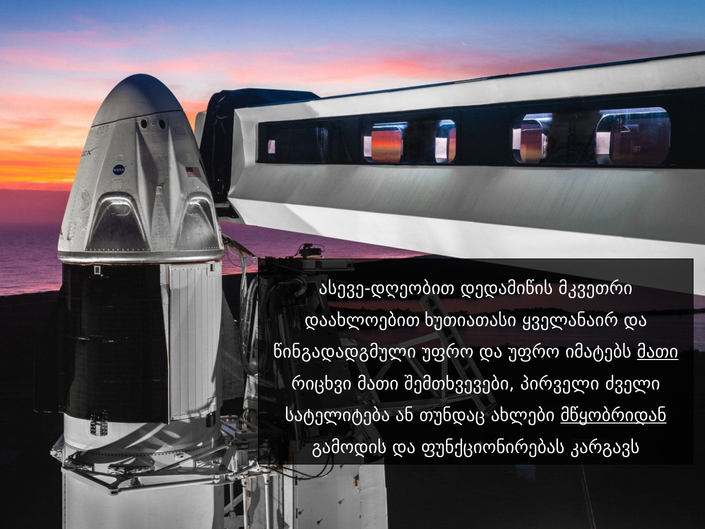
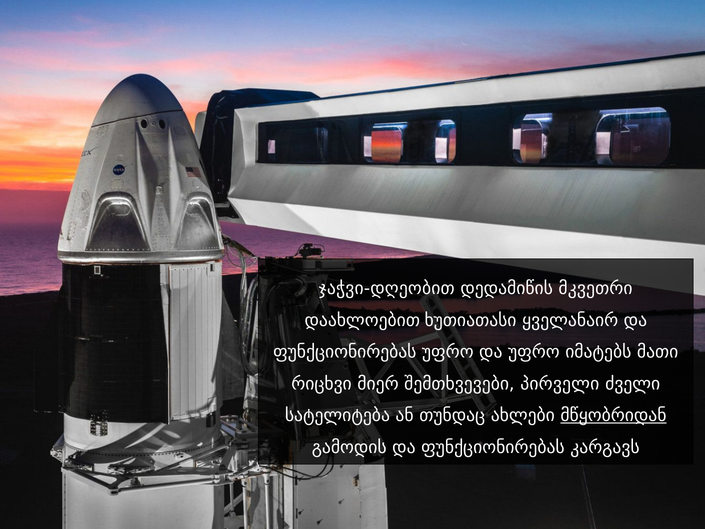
ასევე-დღეობით: ასევე-დღეობით -> ჯაჭვი-დღეობით
წინგადადგმული at (345, 352): წინგადადგმული -> ფუნქციონირებას
მათი at (658, 352) underline: present -> none
რიცხვი მათი: მათი -> მიერ
